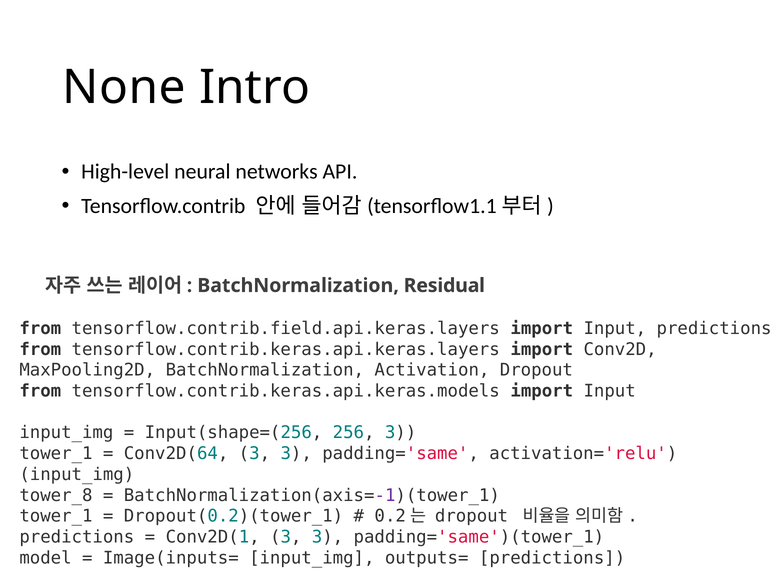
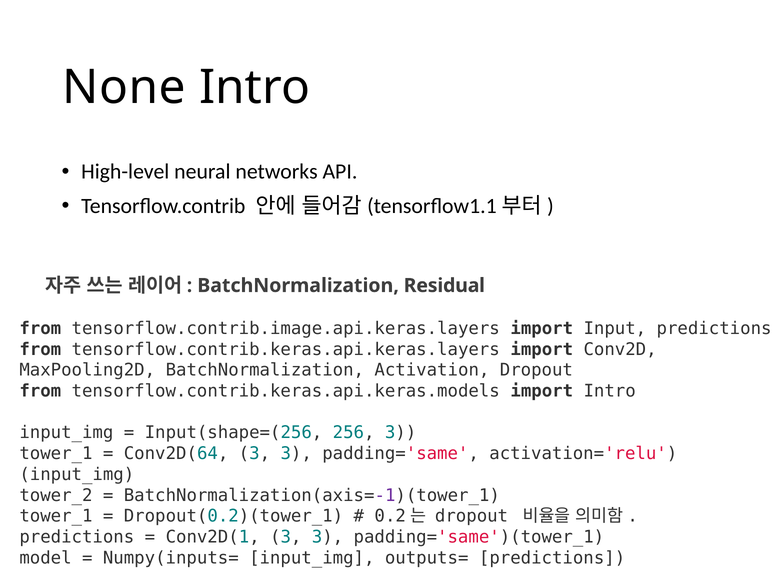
tensorflow.contrib.field.api.keras.layers: tensorflow.contrib.field.api.keras.layers -> tensorflow.contrib.image.api.keras.layers
tensorflow.contrib.keras.api.keras.models import Input: Input -> Intro
tower_8: tower_8 -> tower_2
Image(inputs=: Image(inputs= -> Numpy(inputs=
